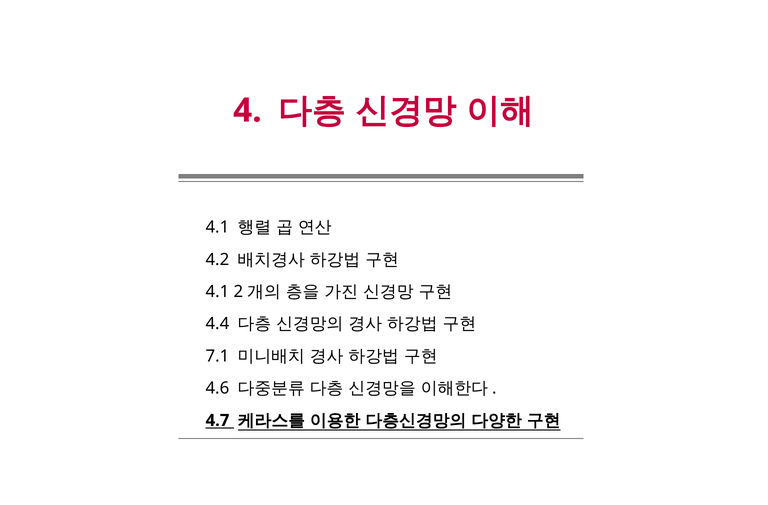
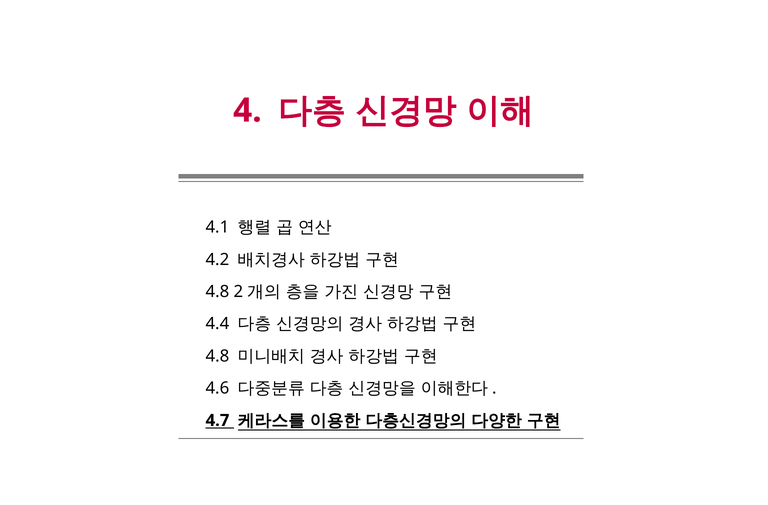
4.1 at (217, 291): 4.1 -> 4.8
7.1 at (217, 356): 7.1 -> 4.8
